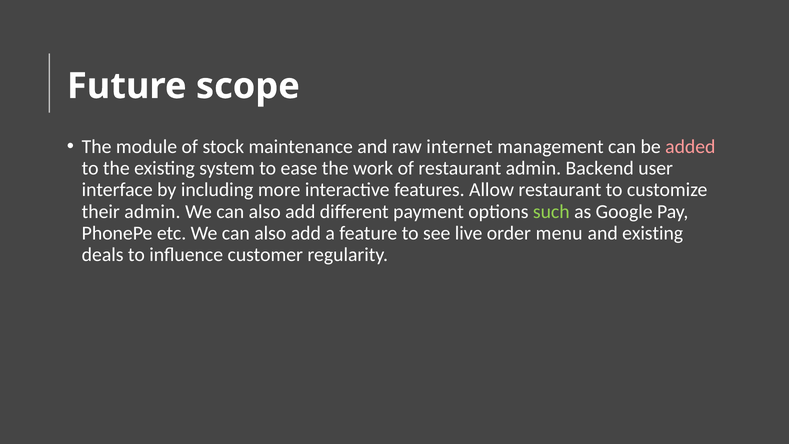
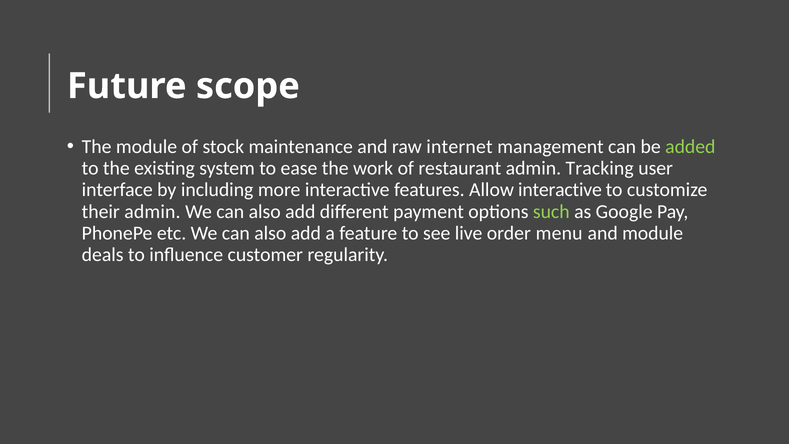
added colour: pink -> light green
Backend: Backend -> Tracking
Allow restaurant: restaurant -> interactive
and existing: existing -> module
